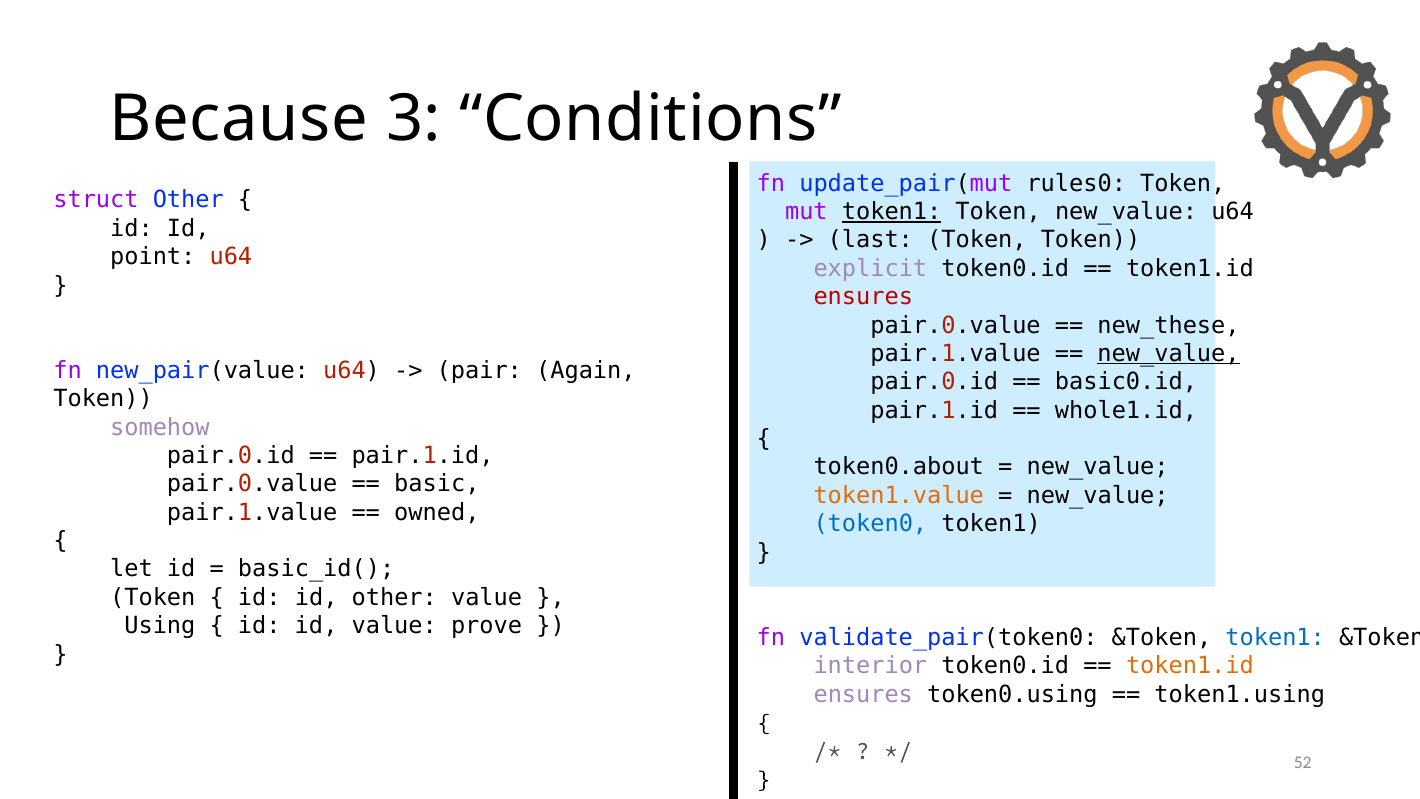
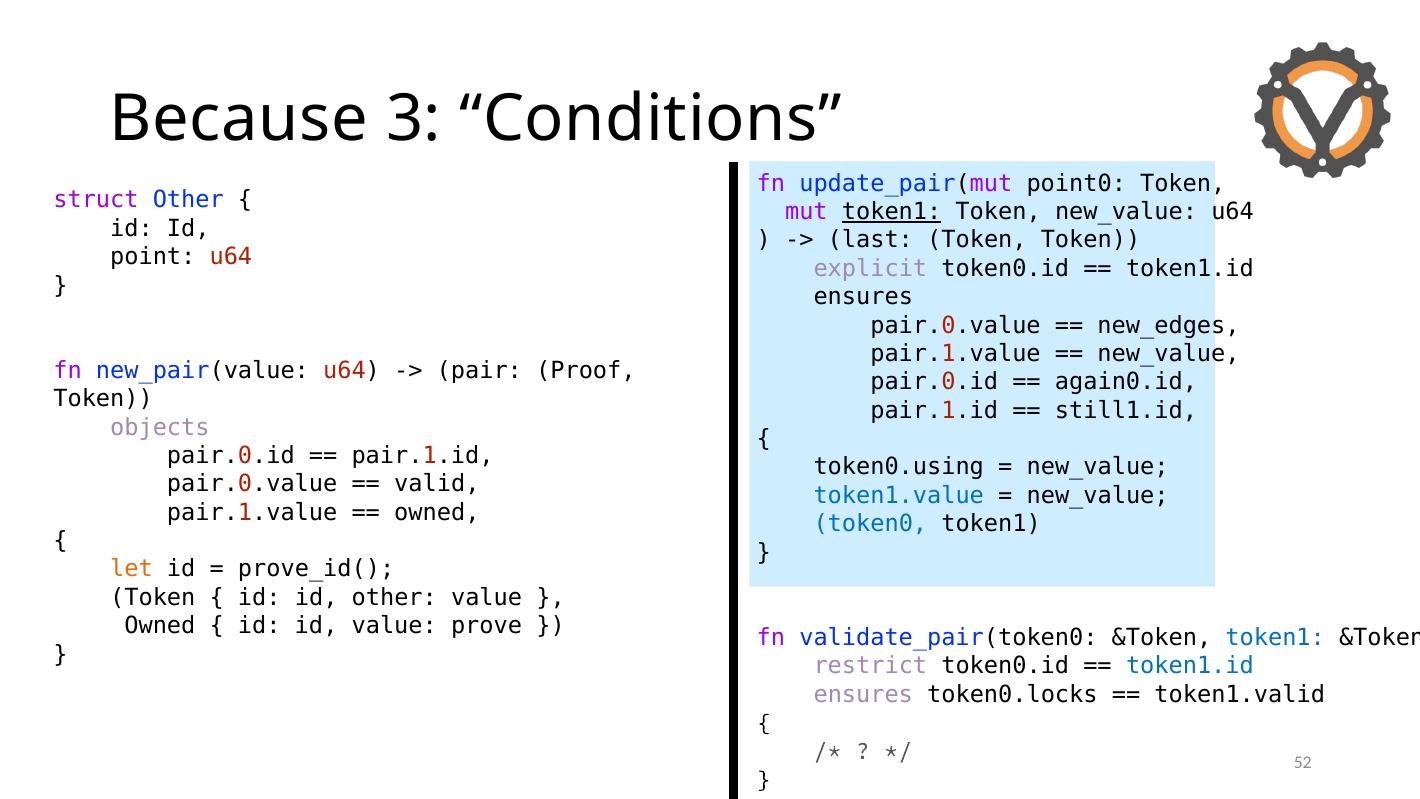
rules0: rules0 -> point0
ensures at (863, 297) colour: red -> black
new_these: new_these -> new_edges
new_value at (1169, 353) underline: present -> none
Again: Again -> Proof
basic0.id: basic0.id -> again0.id
whole1.id: whole1.id -> still1.id
somehow: somehow -> objects
token0.about: token0.about -> token0.using
basic: basic -> valid
token1.value colour: orange -> blue
let colour: black -> orange
basic_id(: basic_id( -> prove_id(
Using at (160, 626): Using -> Owned
interior: interior -> restrict
token1.id at (1190, 666) colour: orange -> blue
token0.using: token0.using -> token0.locks
token1.using: token1.using -> token1.valid
